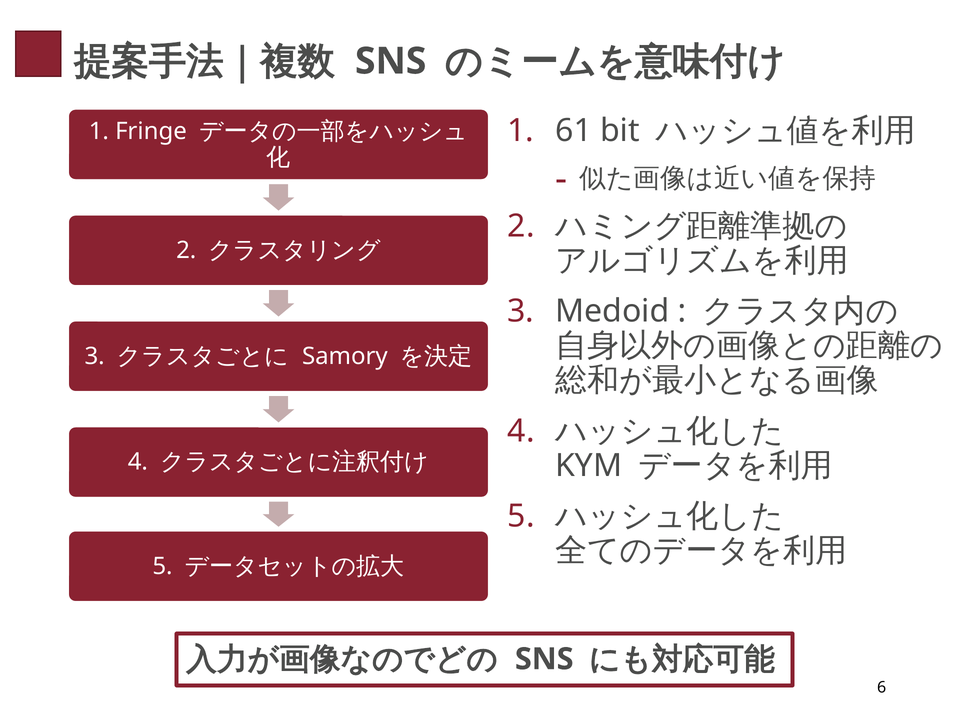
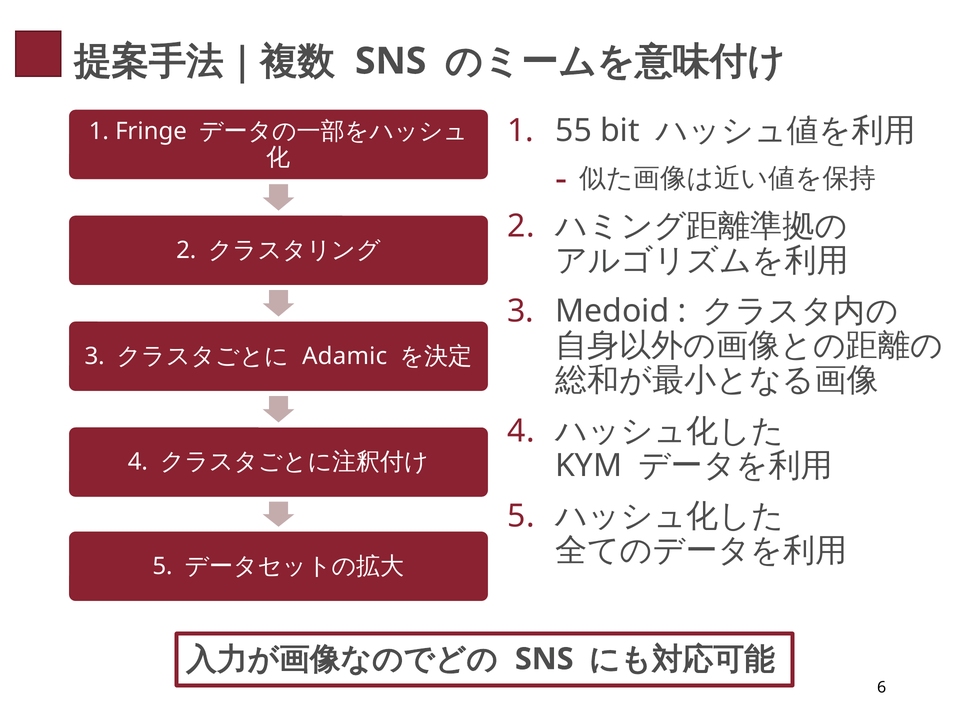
61: 61 -> 55
Samory: Samory -> Adamic
